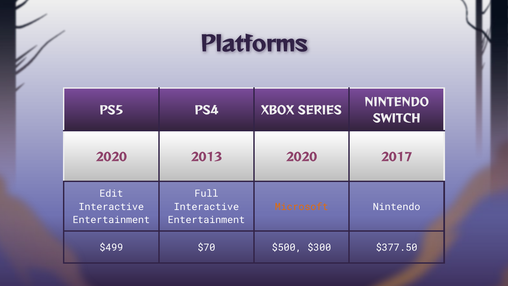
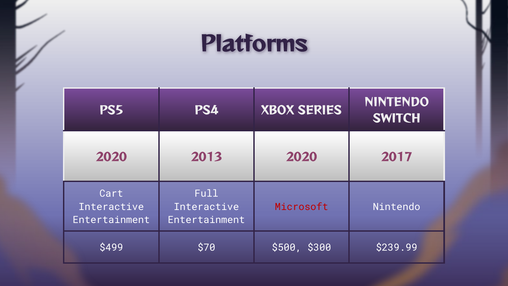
Edit: Edit -> Cart
Microsoft colour: orange -> red
$377.50: $377.50 -> $239.99
